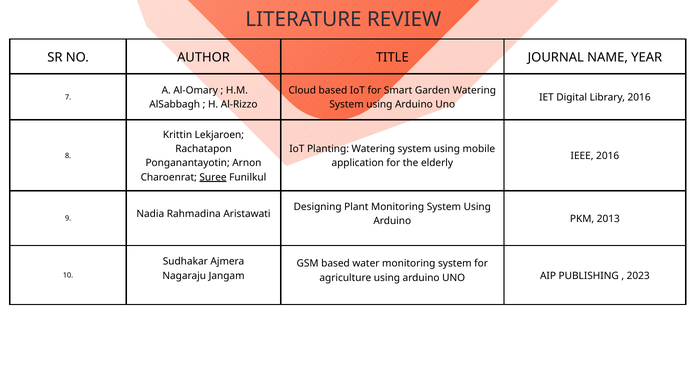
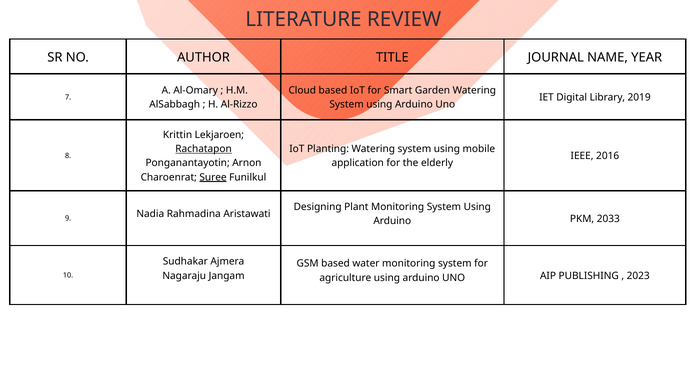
Library 2016: 2016 -> 2019
Rachatapon underline: none -> present
2013: 2013 -> 2033
